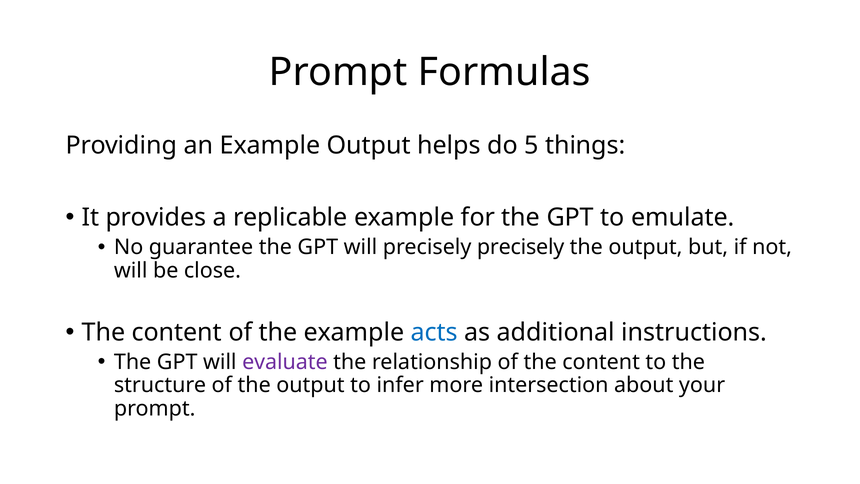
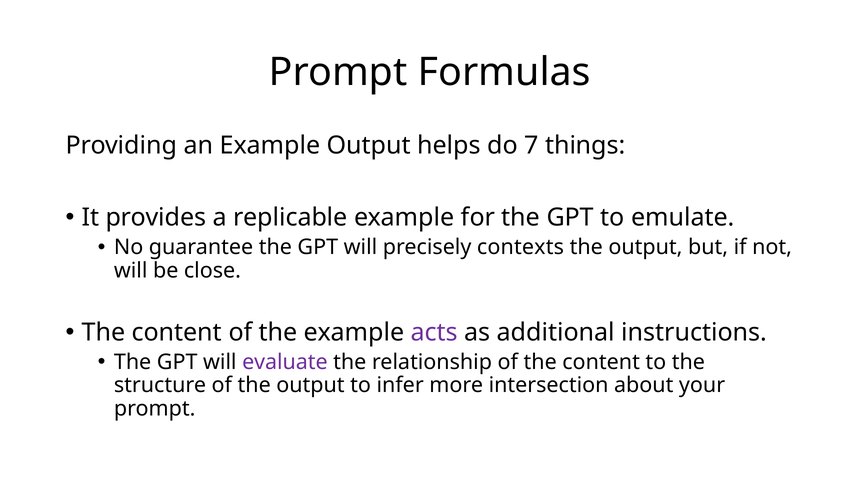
5: 5 -> 7
precisely precisely: precisely -> contexts
acts colour: blue -> purple
